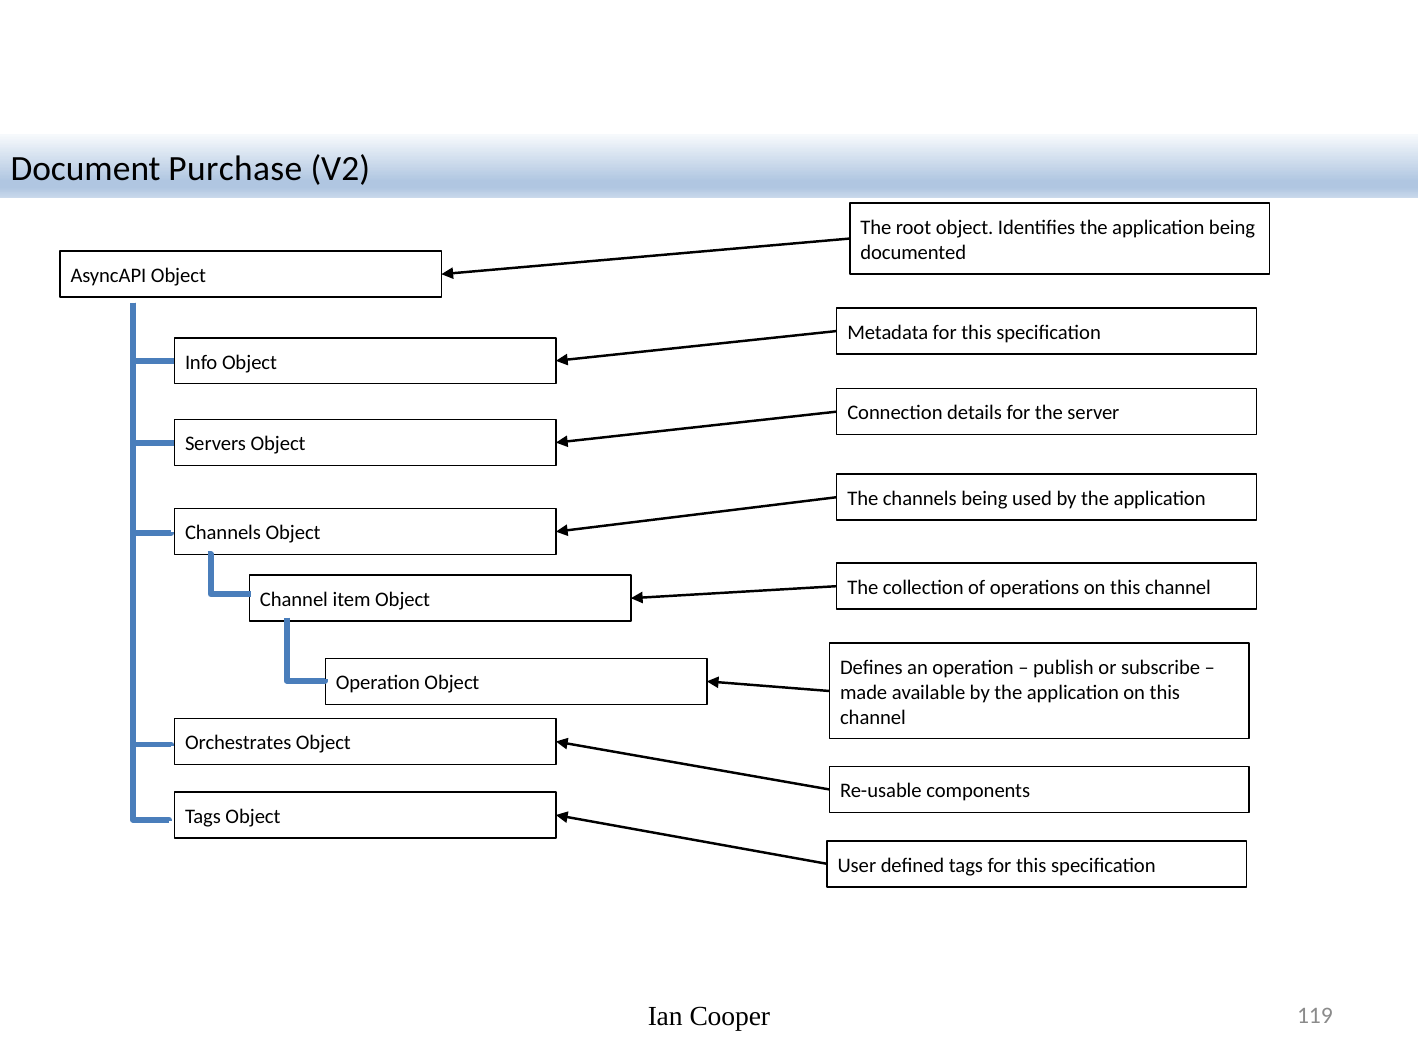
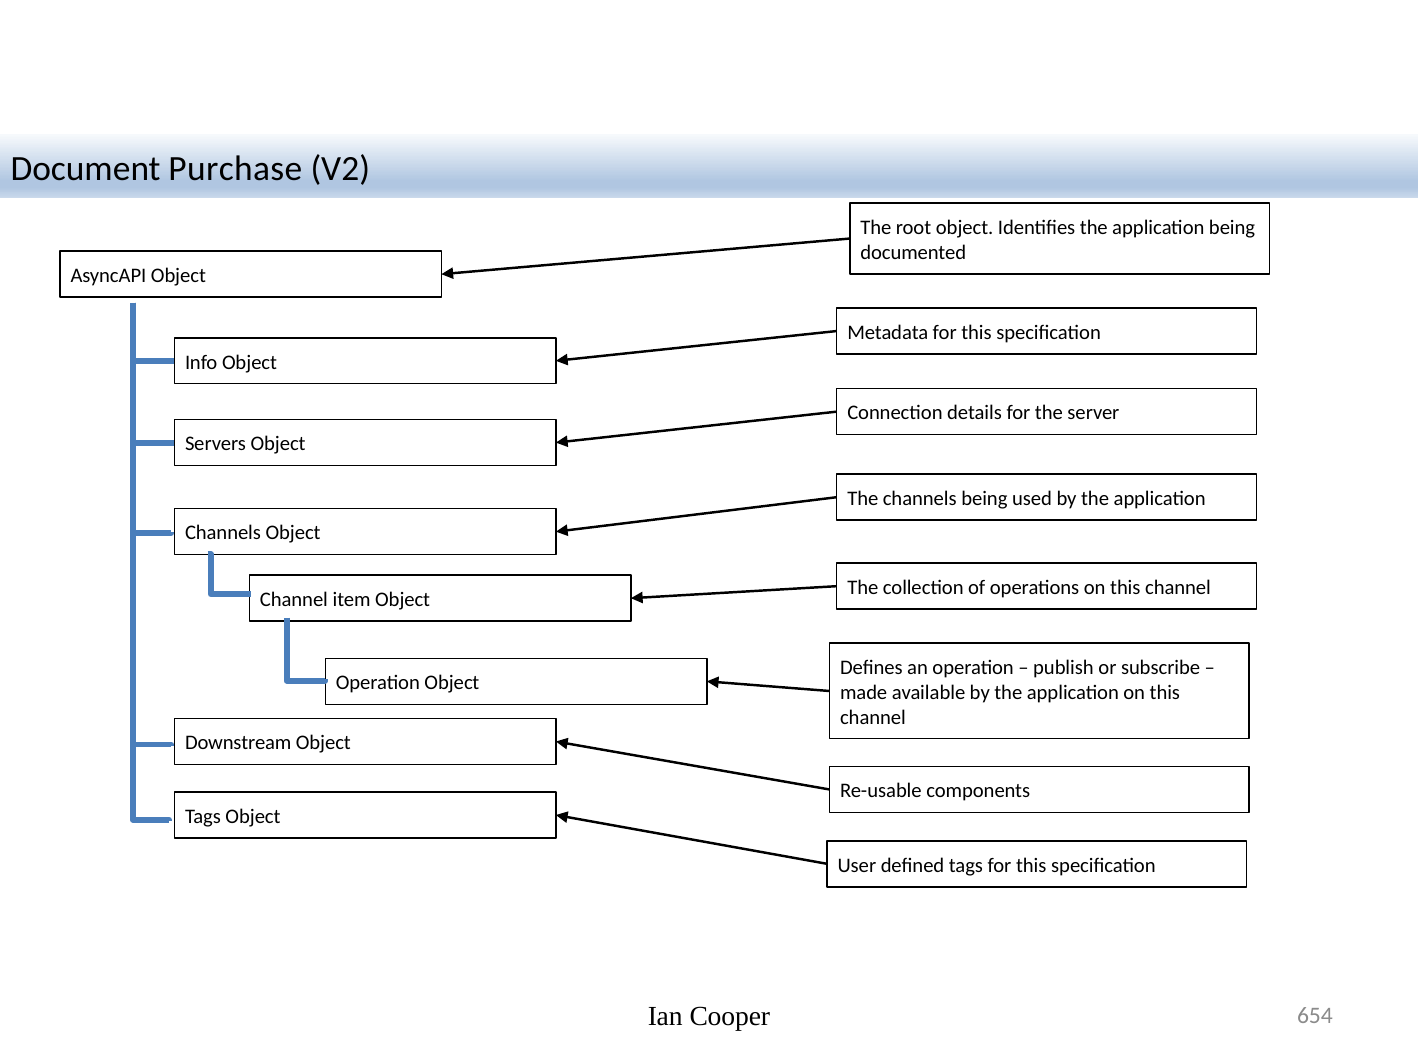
Orchestrates: Orchestrates -> Downstream
119: 119 -> 654
